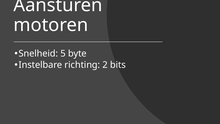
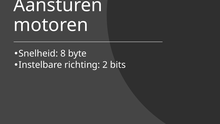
5: 5 -> 8
